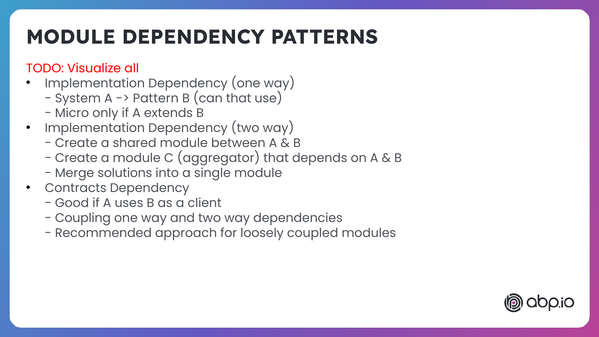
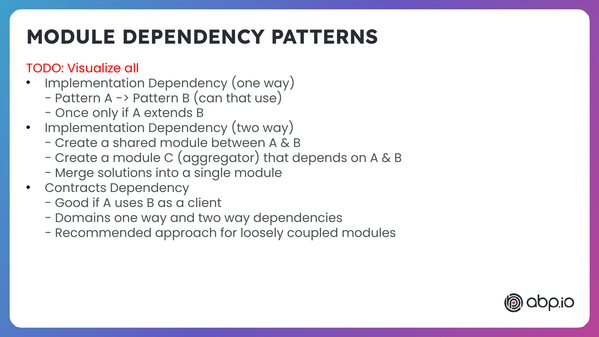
System at (78, 98): System -> Pattern
Micro: Micro -> Once
Coupling: Coupling -> Domains
